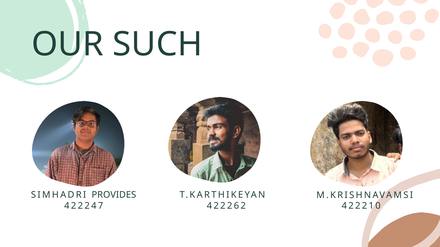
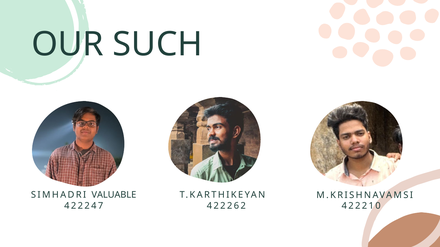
PROVIDES: PROVIDES -> VALUABLE
